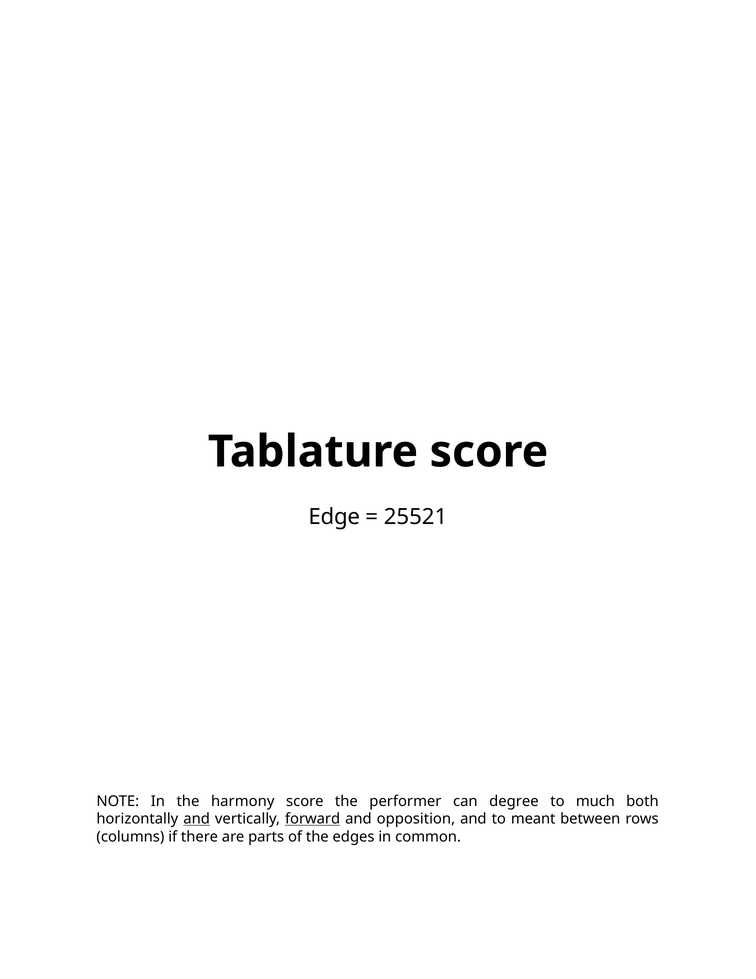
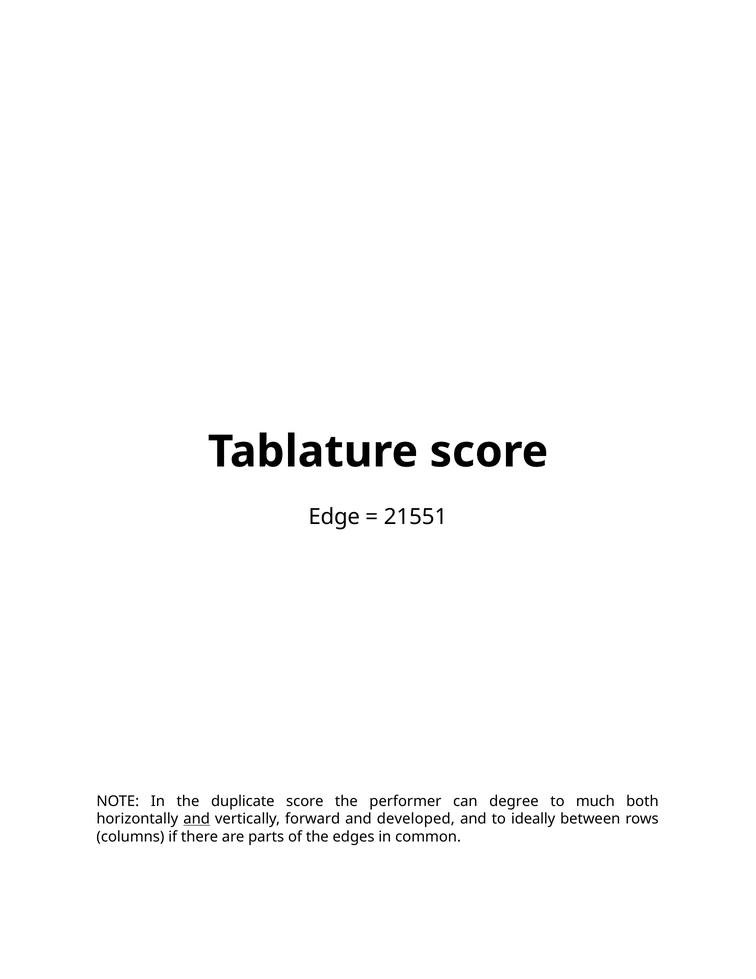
25521: 25521 -> 21551
harmony: harmony -> duplicate
forward underline: present -> none
opposition: opposition -> developed
meant: meant -> ideally
